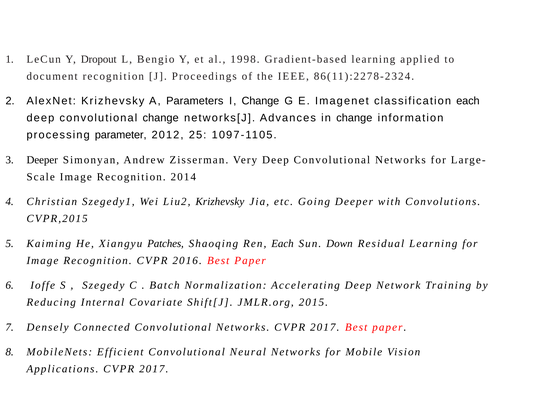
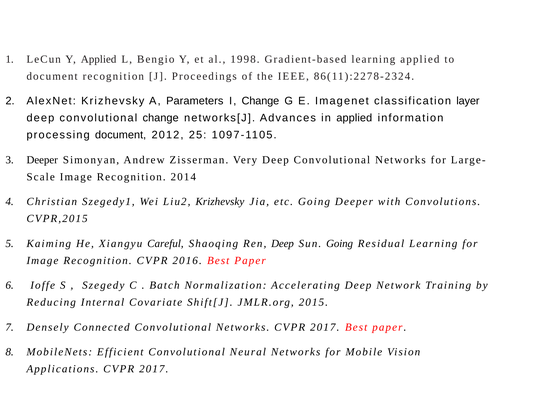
Y Dropout: Dropout -> Applied
classification each: each -> layer
in change: change -> applied
processing parameter: parameter -> document
Patches: Patches -> Careful
Ren Each: Each -> Deep
Sun Down: Down -> Going
